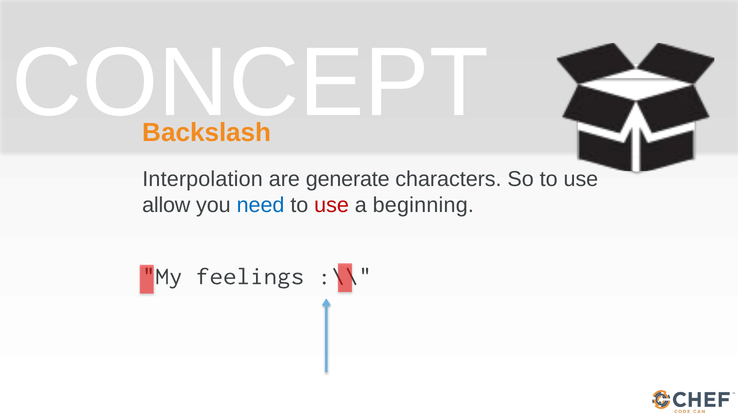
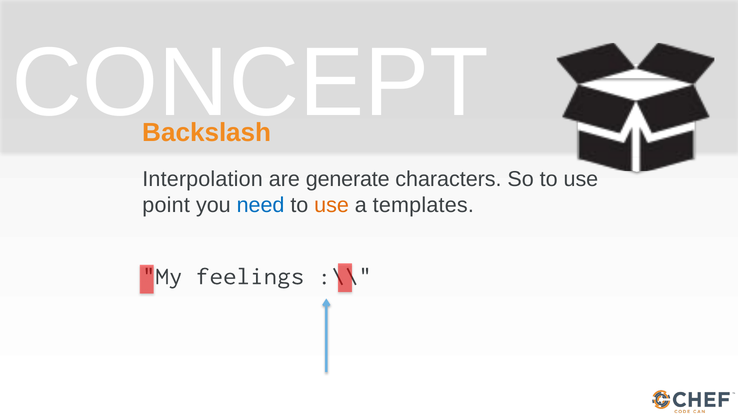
allow: allow -> point
use at (332, 205) colour: red -> orange
beginning: beginning -> templates
